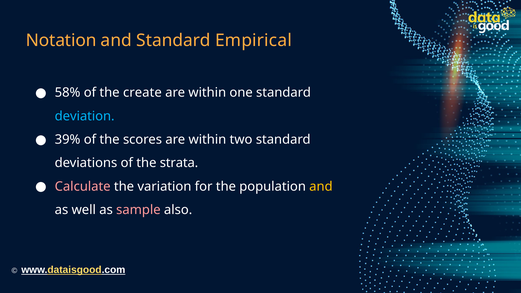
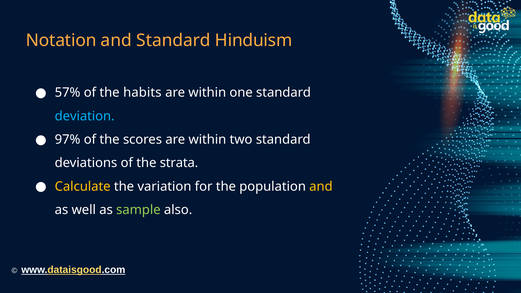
Empirical: Empirical -> Hinduism
58%: 58% -> 57%
create: create -> habits
39%: 39% -> 97%
Calculate colour: pink -> yellow
sample colour: pink -> light green
